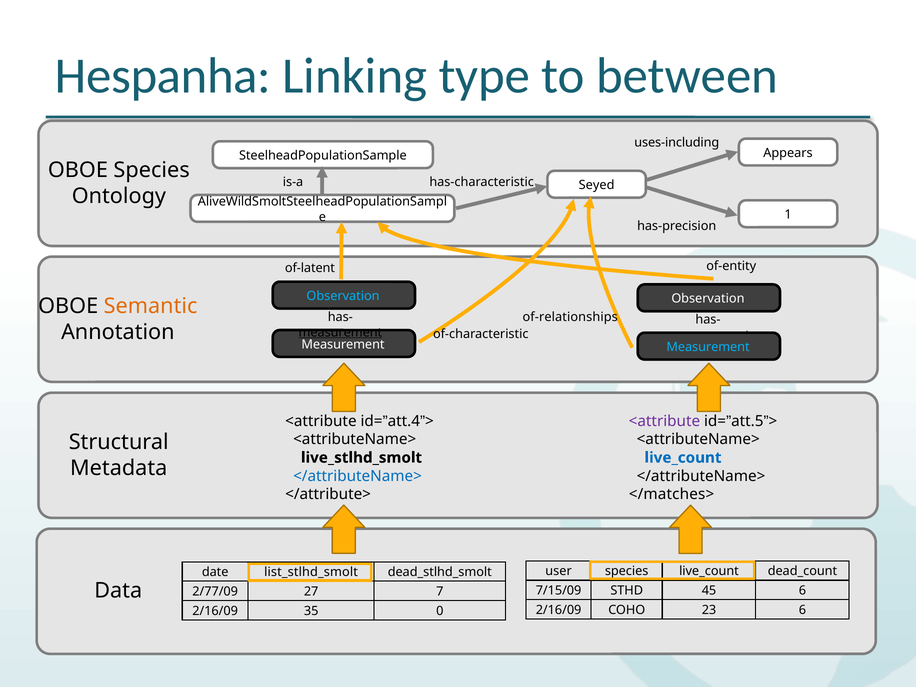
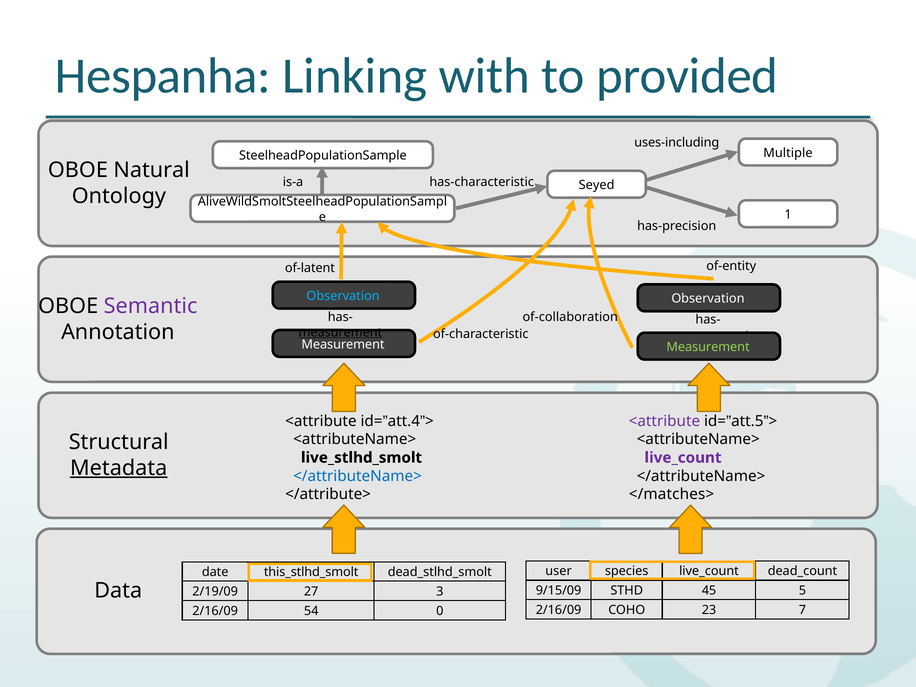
type: type -> with
between: between -> provided
Appears: Appears -> Multiple
OBOE Species: Species -> Natural
Semantic colour: orange -> purple
of-relationships: of-relationships -> of-collaboration
Measurement at (708, 347) colour: light blue -> light green
live_count at (683, 458) colour: blue -> purple
Metadata underline: none -> present
list_stlhd_smolt: list_stlhd_smolt -> this_stlhd_smolt
7/15/09: 7/15/09 -> 9/15/09
45 6: 6 -> 5
2/77/09: 2/77/09 -> 2/19/09
7: 7 -> 3
23 6: 6 -> 7
35: 35 -> 54
